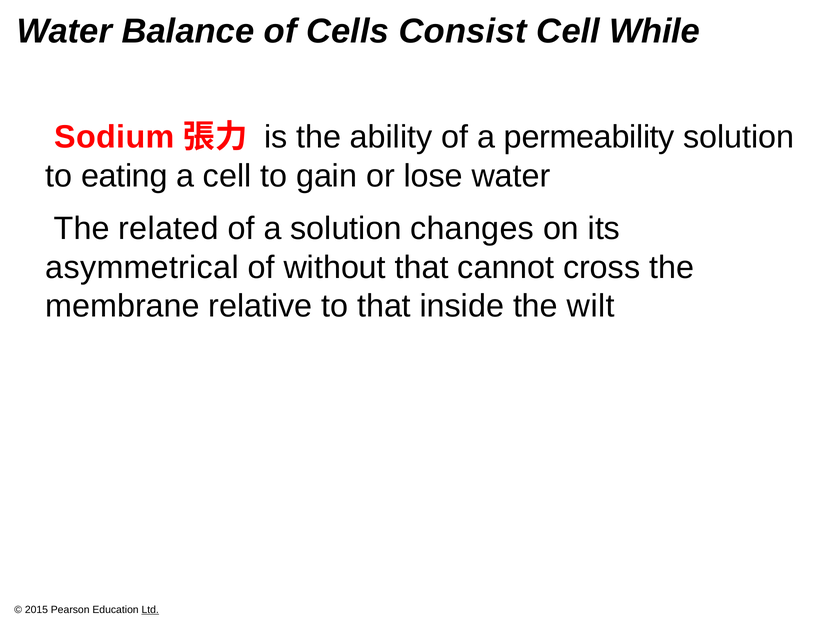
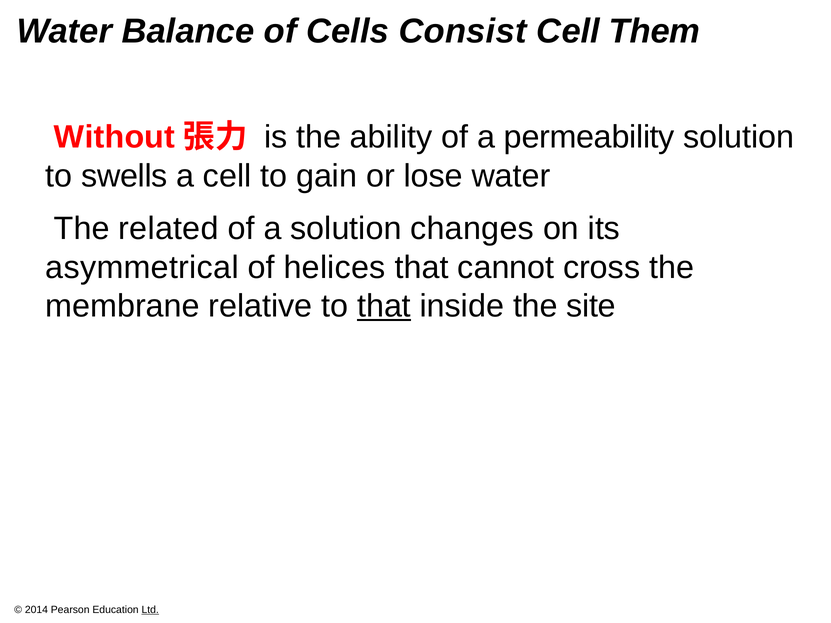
While: While -> Them
Sodium: Sodium -> Without
eating: eating -> swells
without: without -> helices
that at (384, 306) underline: none -> present
wilt: wilt -> site
2015: 2015 -> 2014
